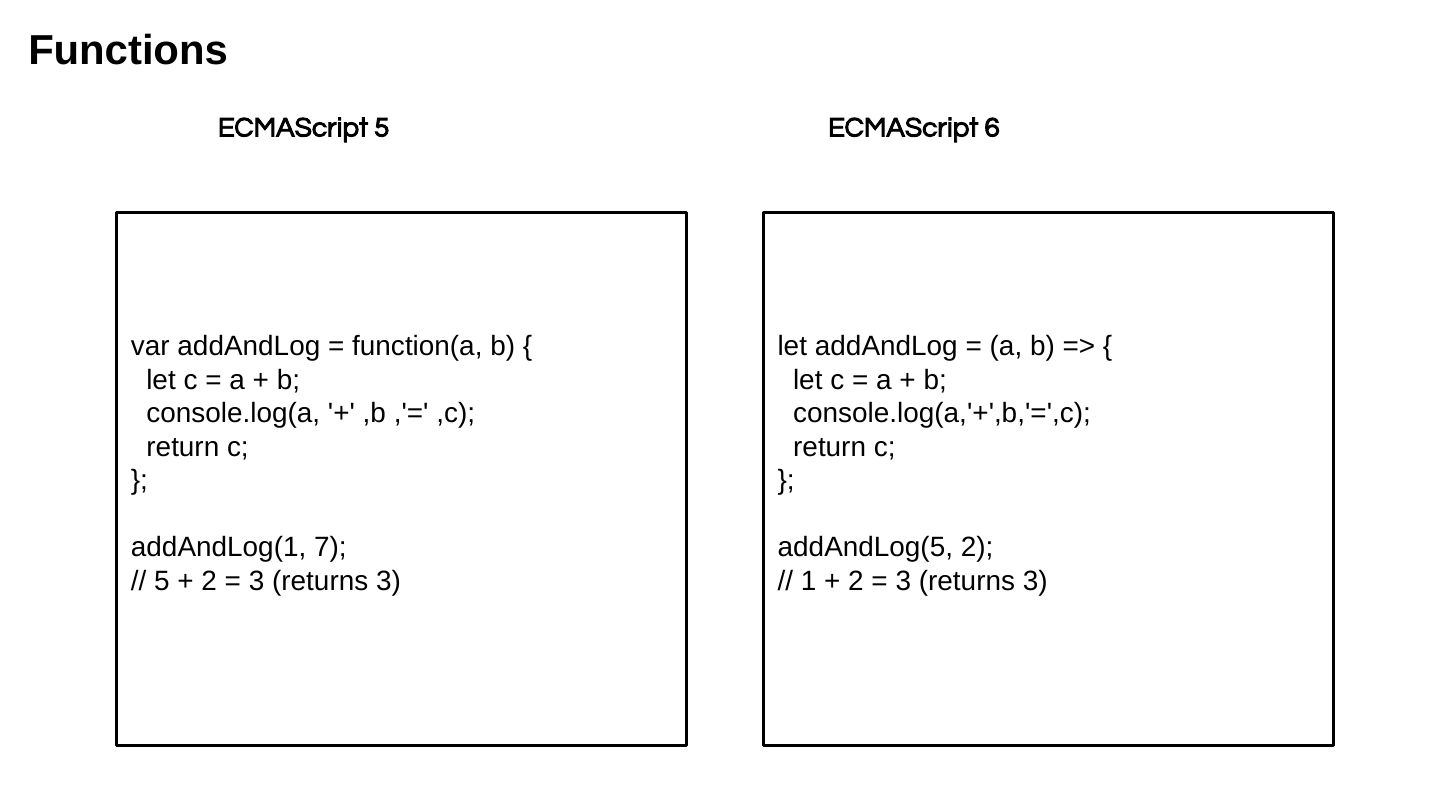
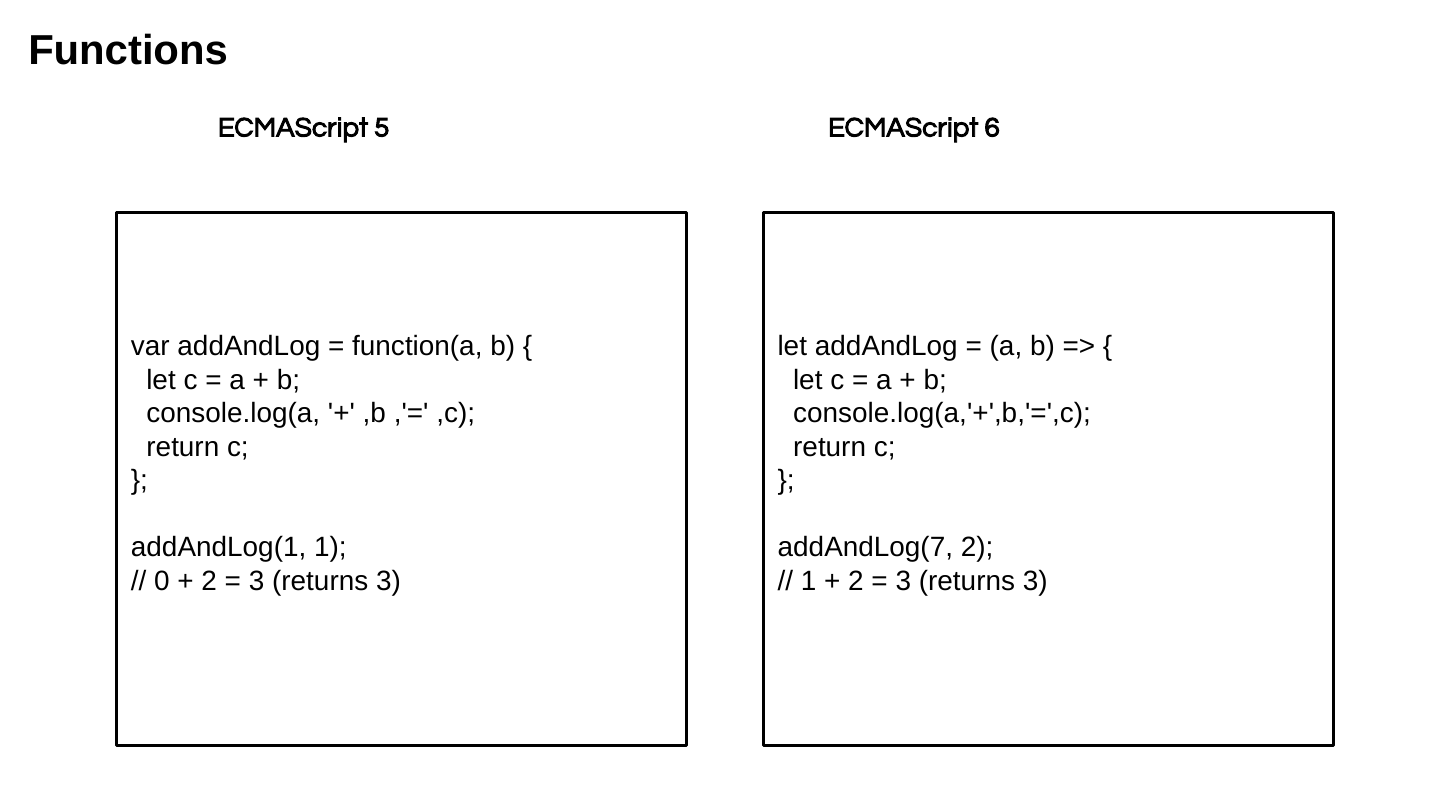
addAndLog(1 7: 7 -> 1
addAndLog(5: addAndLog(5 -> addAndLog(7
5 at (162, 581): 5 -> 0
